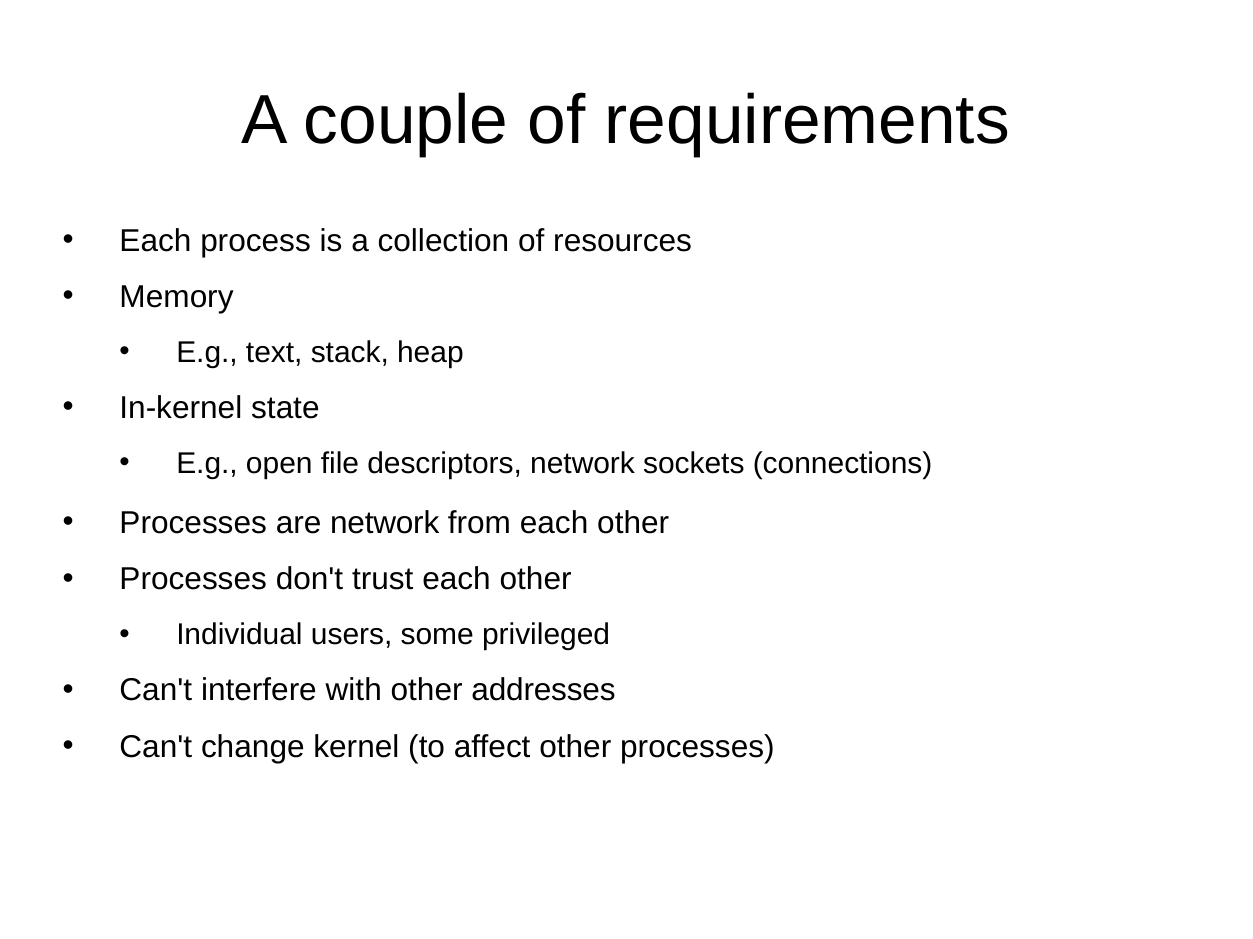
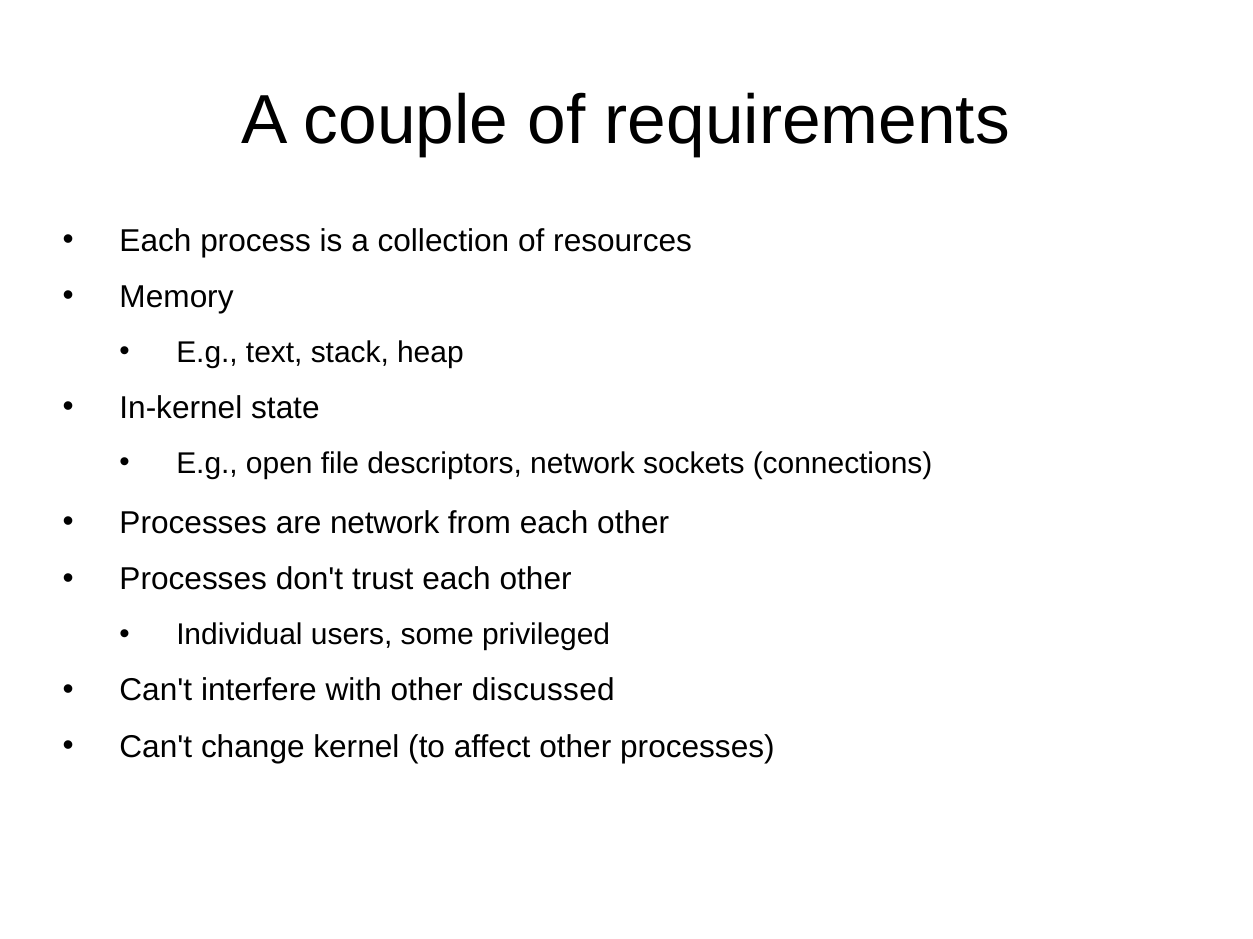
addresses: addresses -> discussed
